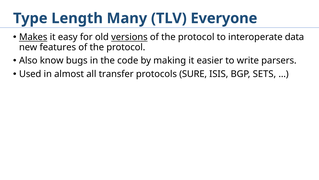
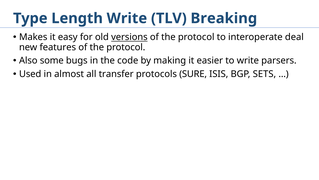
Length Many: Many -> Write
Everyone: Everyone -> Breaking
Makes underline: present -> none
data: data -> deal
know: know -> some
